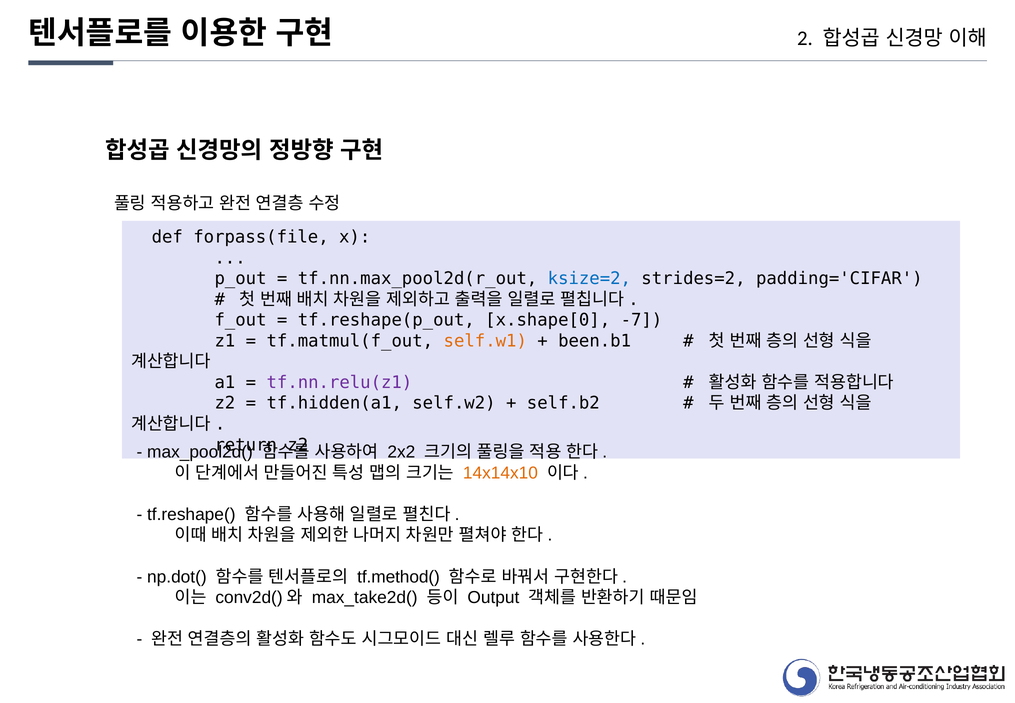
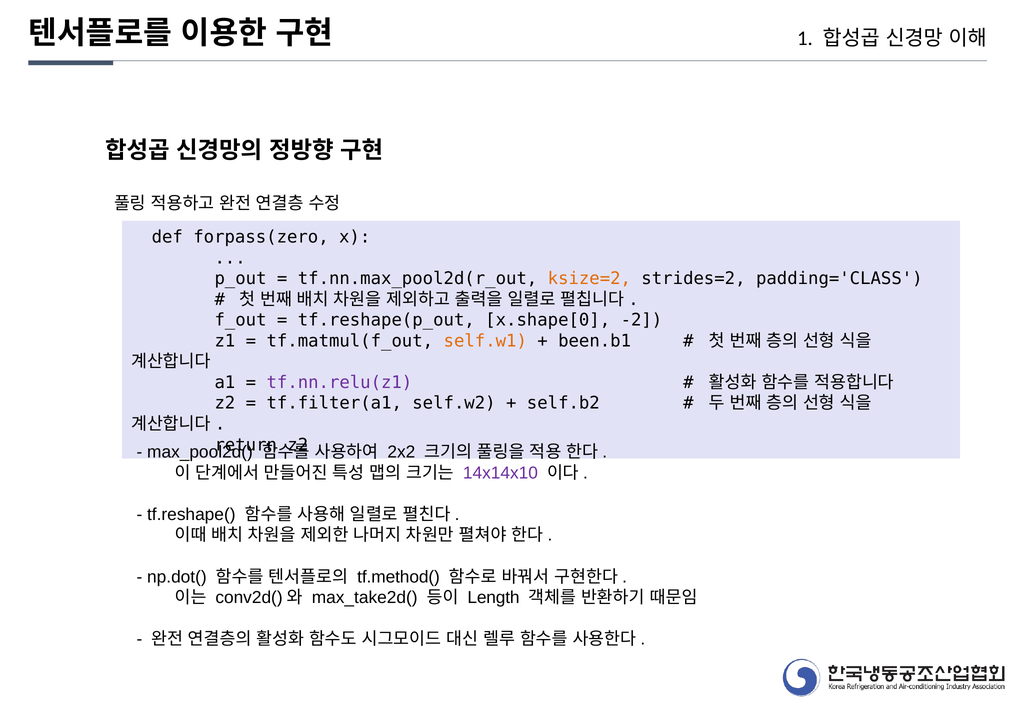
2: 2 -> 1
forpass(file: forpass(file -> forpass(zero
ksize=2 colour: blue -> orange
padding='CIFAR: padding='CIFAR -> padding='CLASS
-7: -7 -> -2
tf.hidden(a1: tf.hidden(a1 -> tf.filter(a1
14x14x10 colour: orange -> purple
Output: Output -> Length
